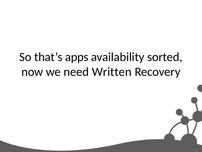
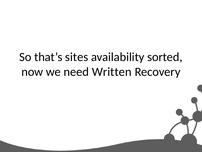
apps: apps -> sites
